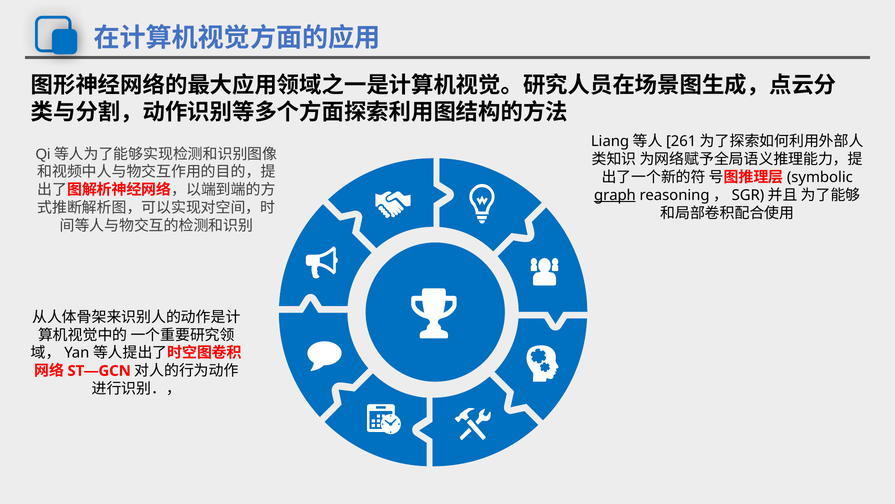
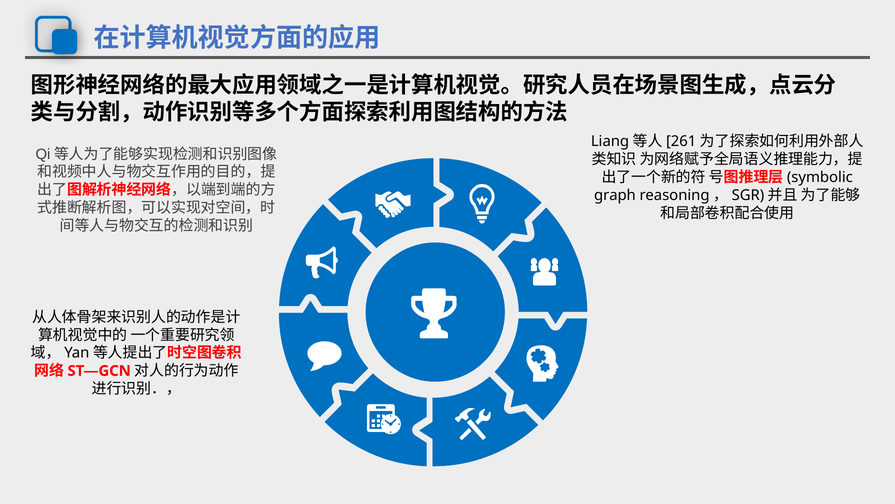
graph underline: present -> none
